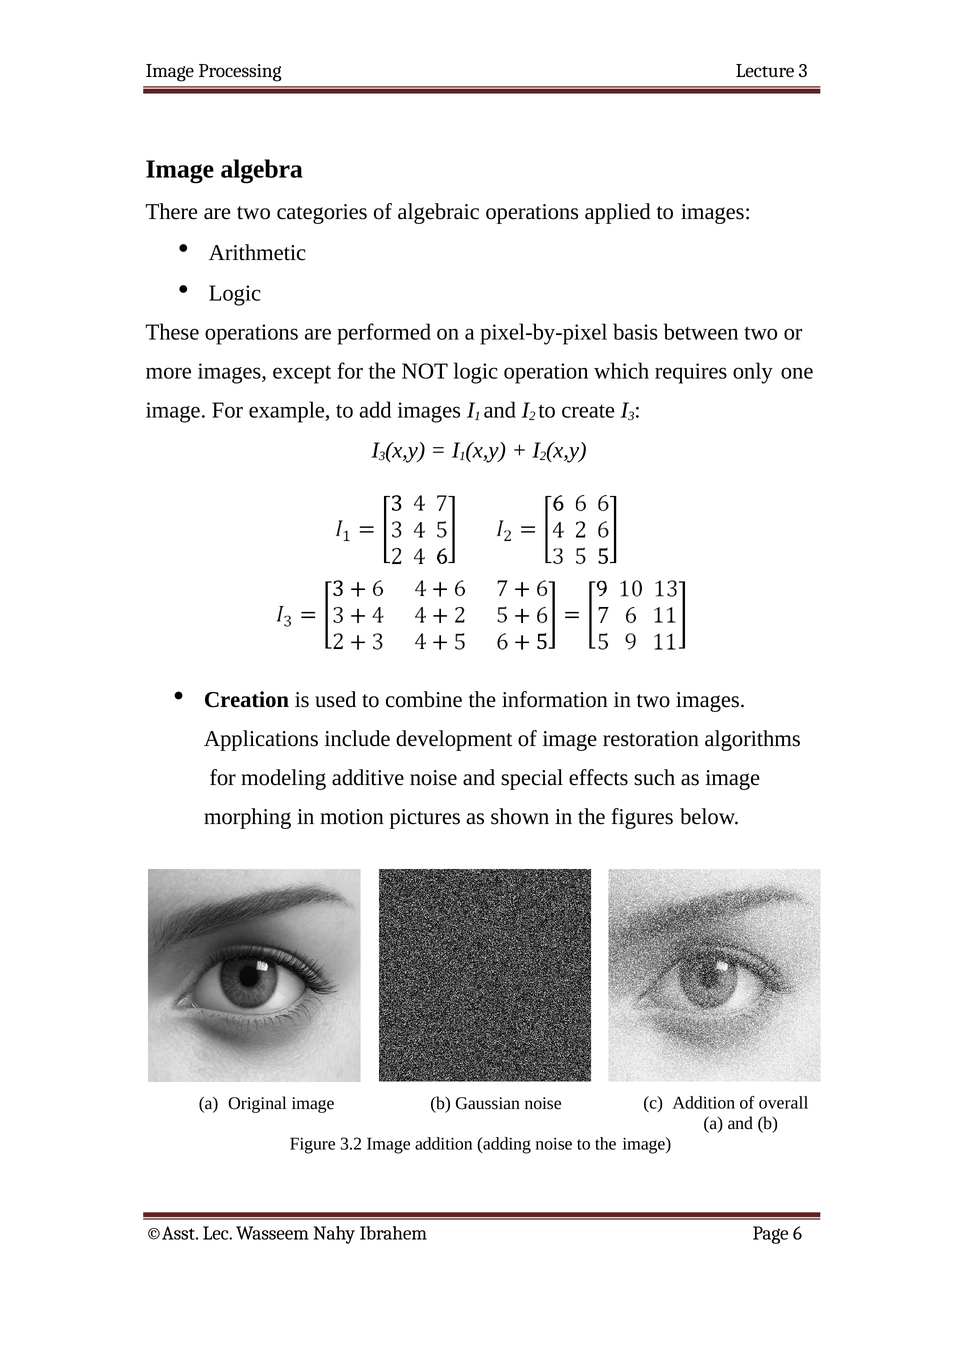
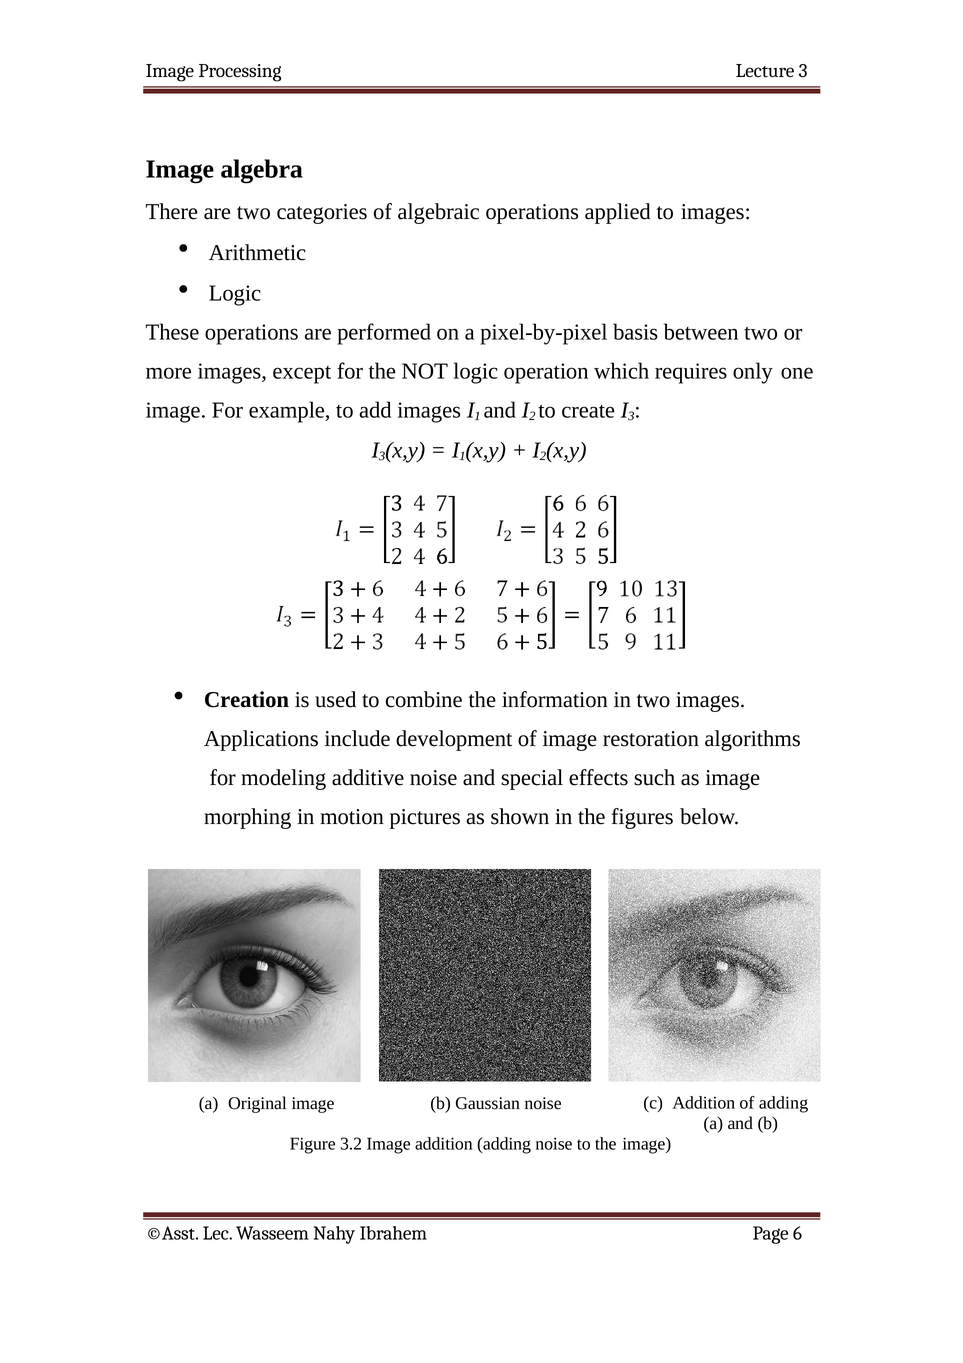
of overall: overall -> adding
